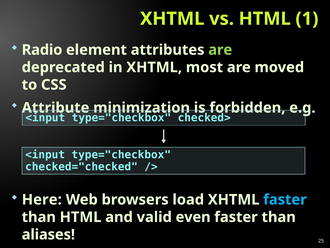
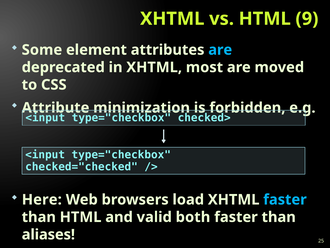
1: 1 -> 9
Radio: Radio -> Some
are at (220, 50) colour: light green -> light blue
even: even -> both
